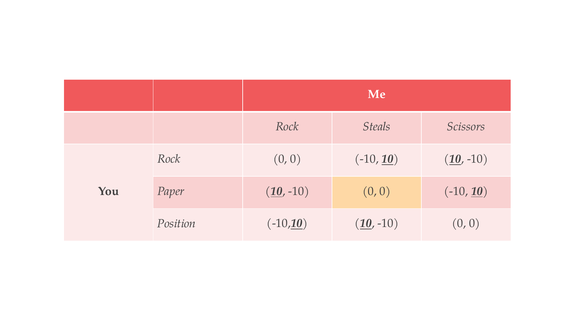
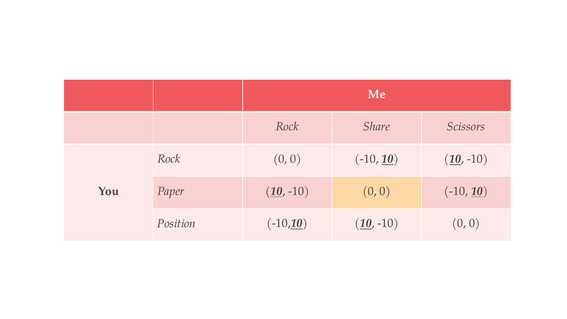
Steals: Steals -> Share
